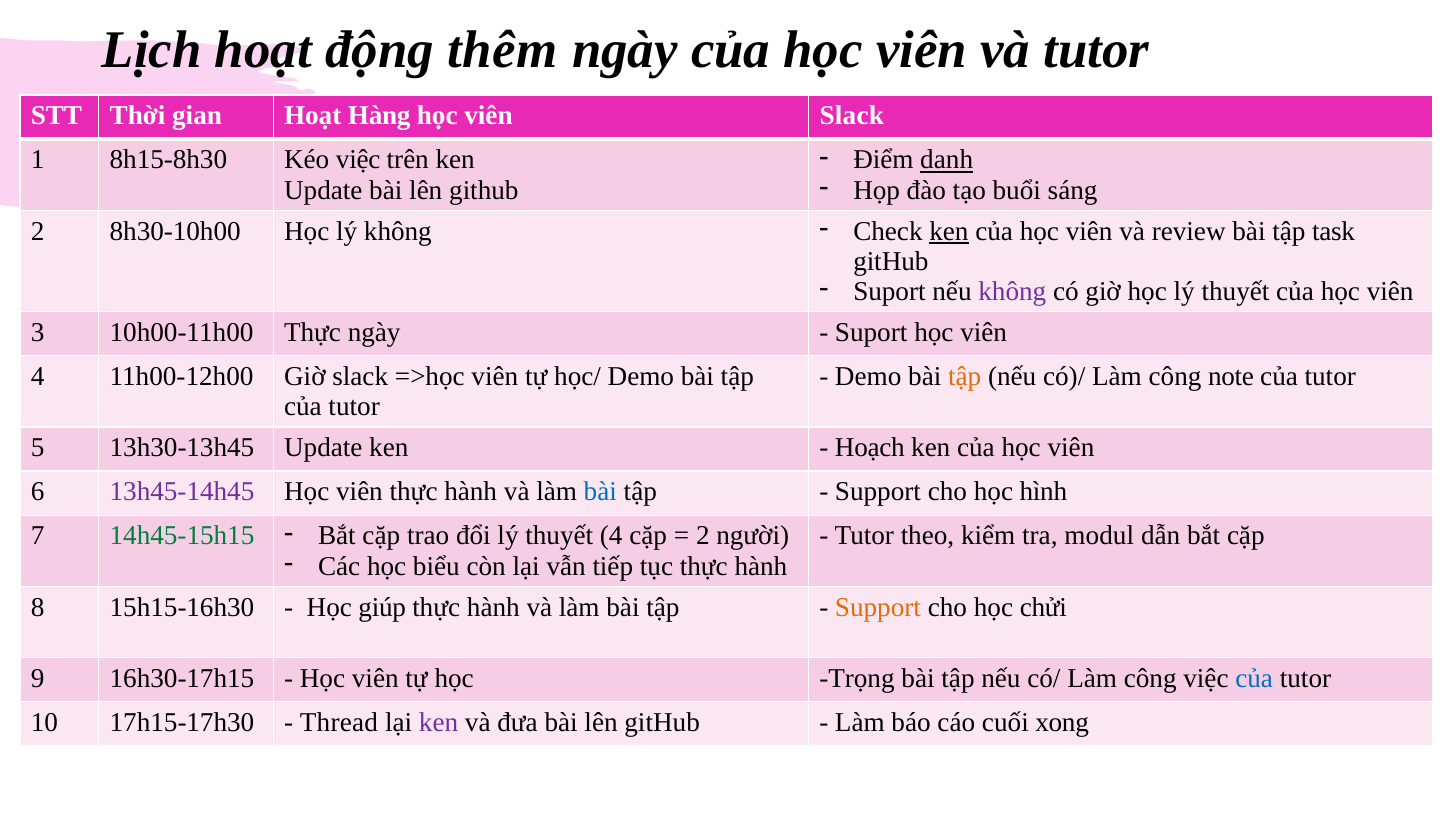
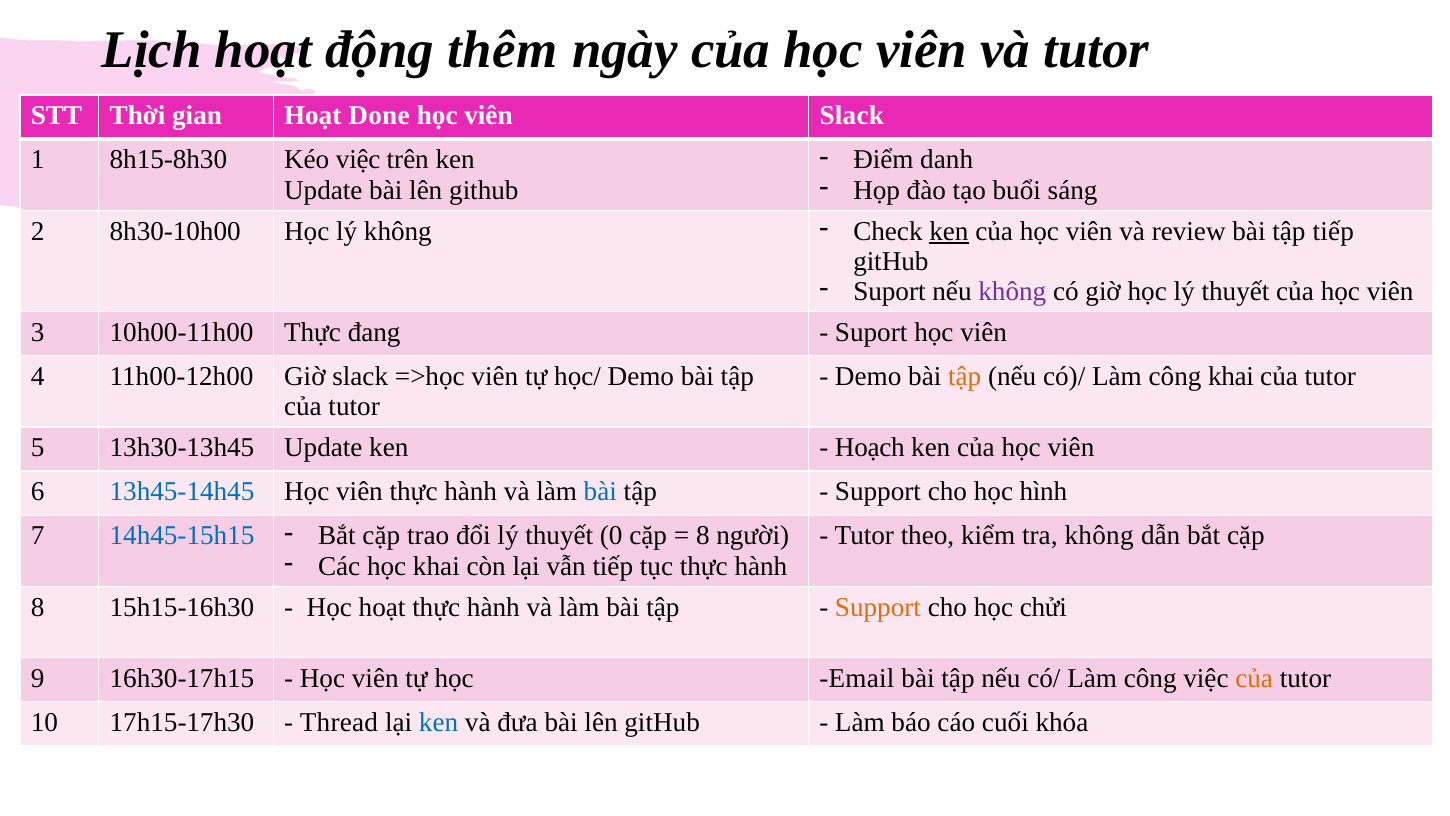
Hàng: Hàng -> Done
danh underline: present -> none
tập task: task -> tiếp
Thực ngày: ngày -> đang
công note: note -> khai
13h45-14h45 colour: purple -> blue
14h45-15h15 colour: green -> blue
thuyết 4: 4 -> 0
2 at (703, 536): 2 -> 8
tra modul: modul -> không
học biểu: biểu -> khai
Học giúp: giúp -> hoạt
Trọng: Trọng -> Email
của at (1254, 678) colour: blue -> orange
ken at (439, 722) colour: purple -> blue
xong: xong -> khóa
